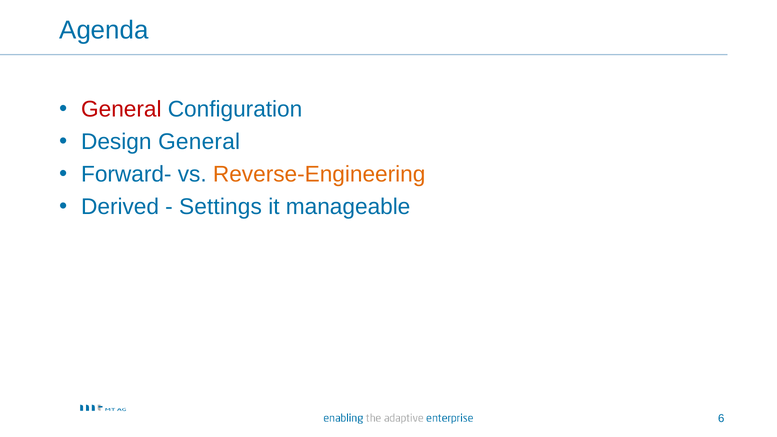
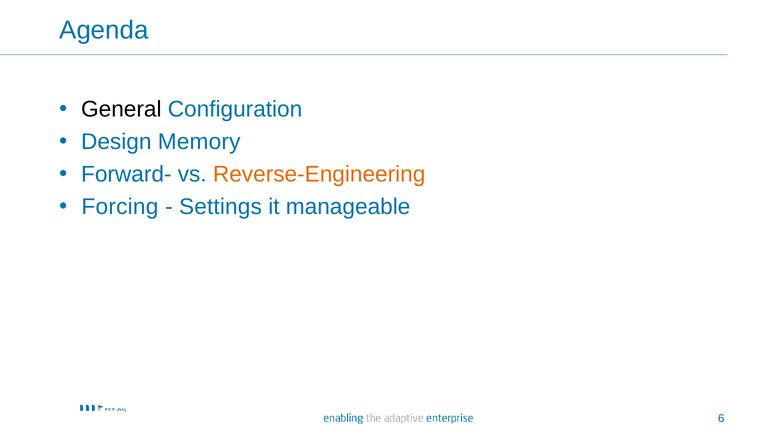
General at (121, 109) colour: red -> black
Design General: General -> Memory
Derived: Derived -> Forcing
